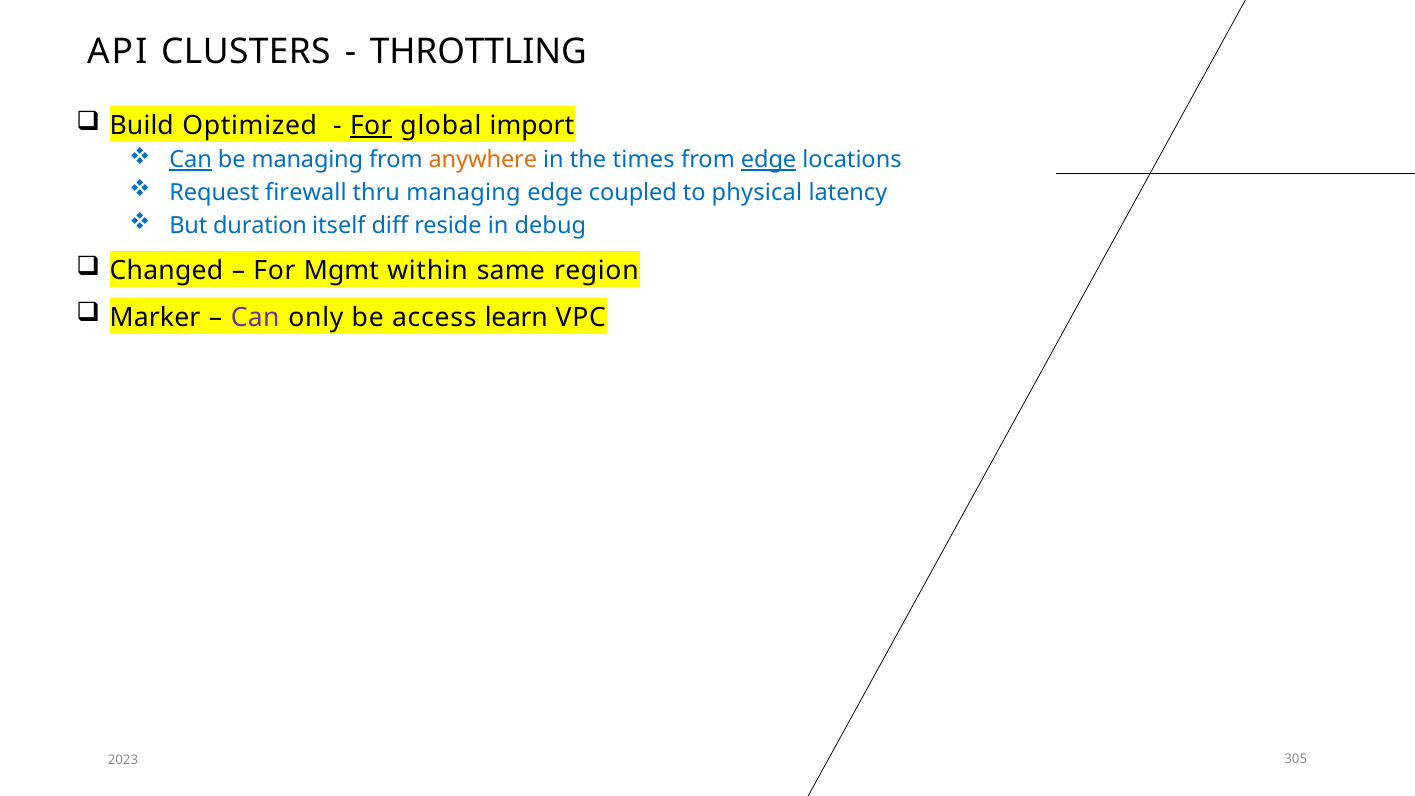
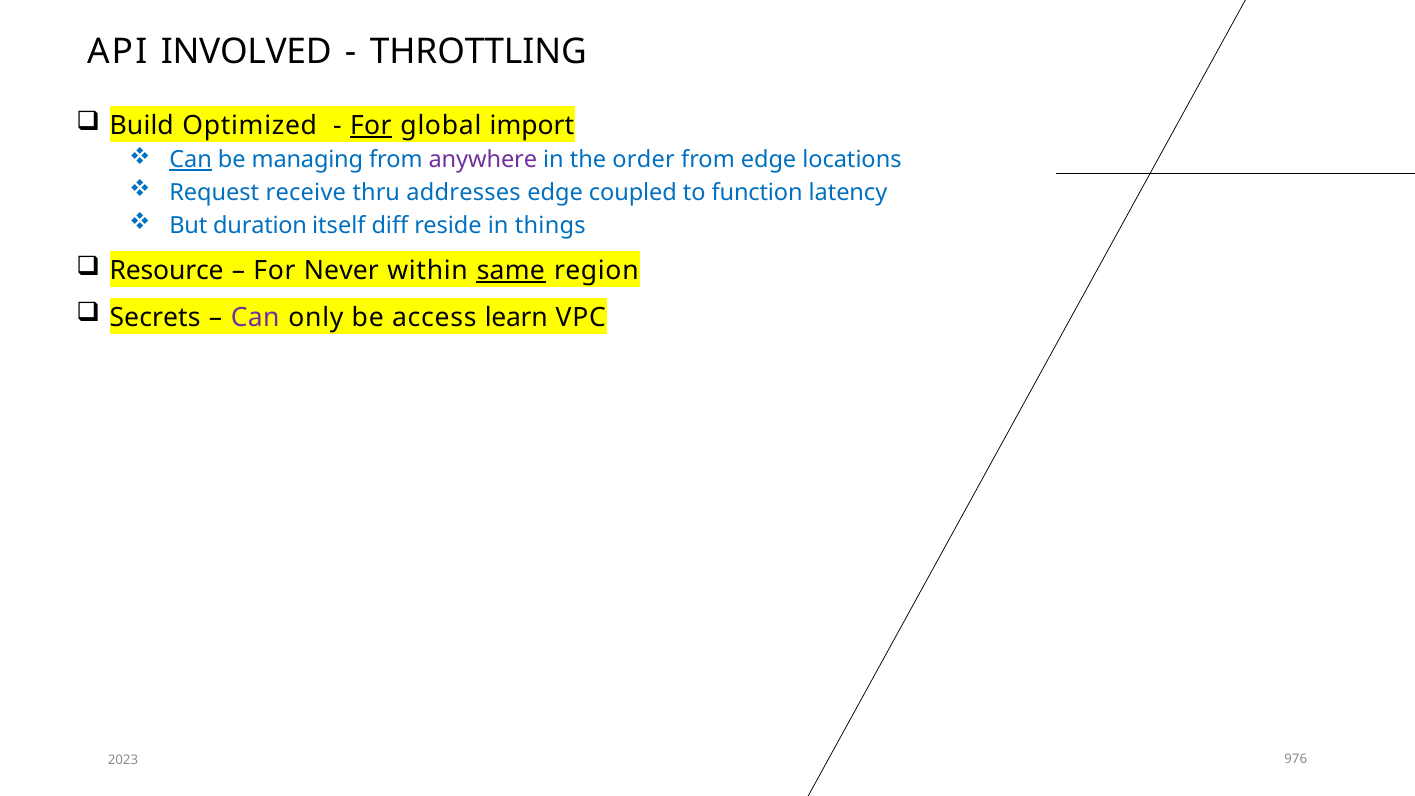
CLUSTERS: CLUSTERS -> INVOLVED
anywhere colour: orange -> purple
times: times -> order
edge at (769, 160) underline: present -> none
firewall: firewall -> receive
thru managing: managing -> addresses
physical: physical -> function
debug: debug -> things
Changed: Changed -> Resource
Mgmt: Mgmt -> Never
same underline: none -> present
Marker: Marker -> Secrets
305: 305 -> 976
